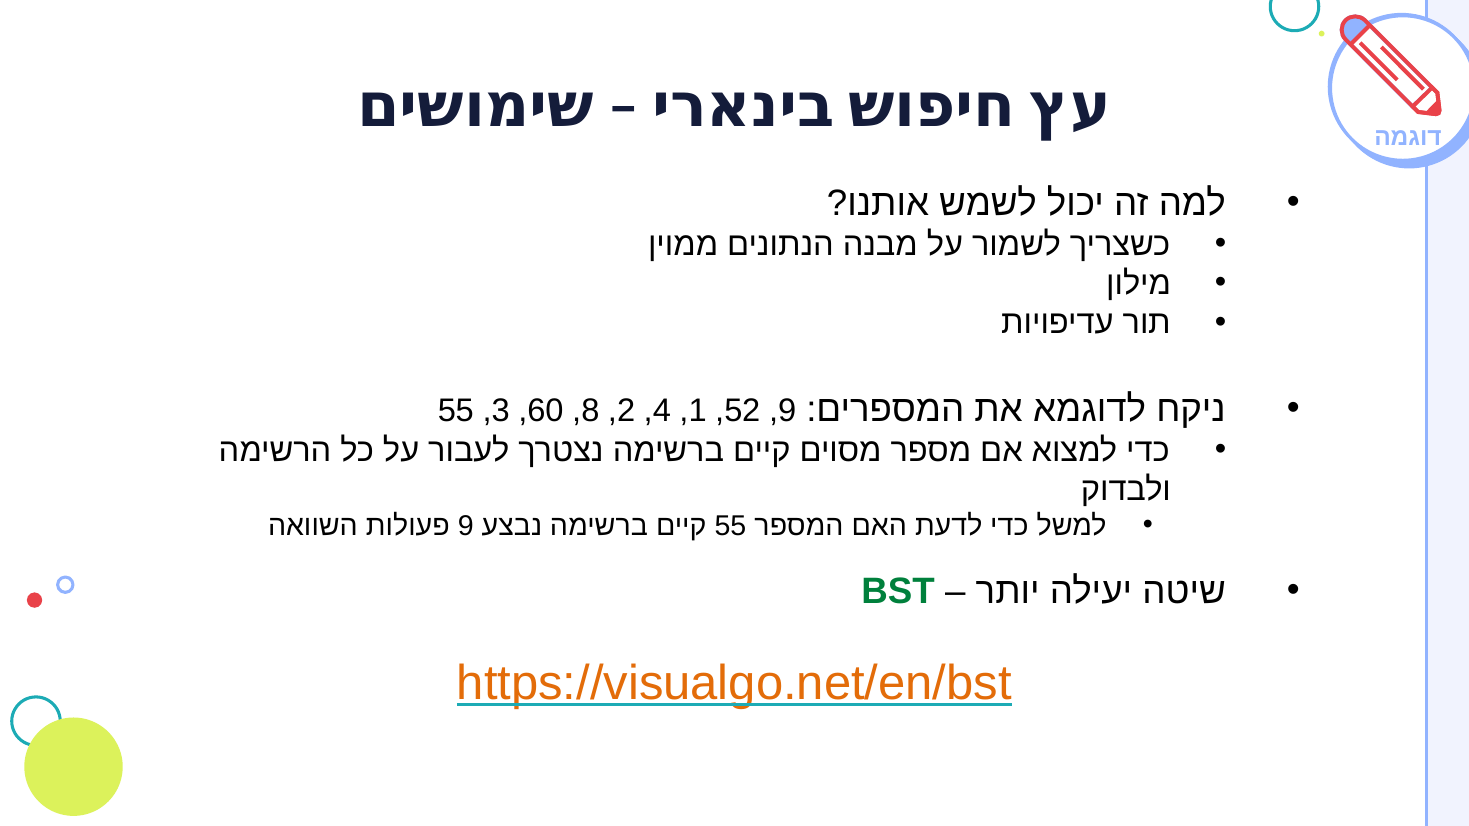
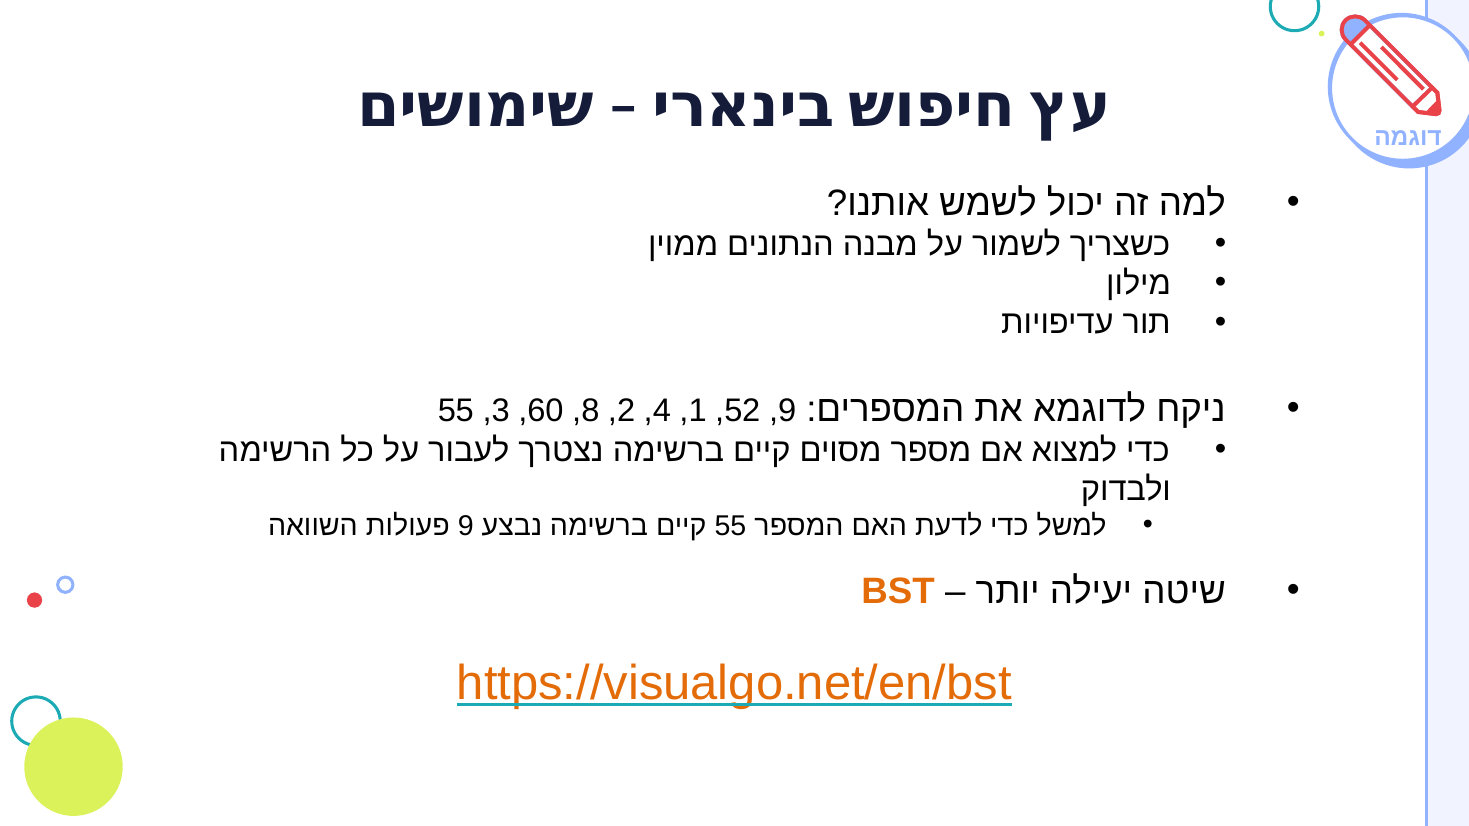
BST colour: green -> orange
